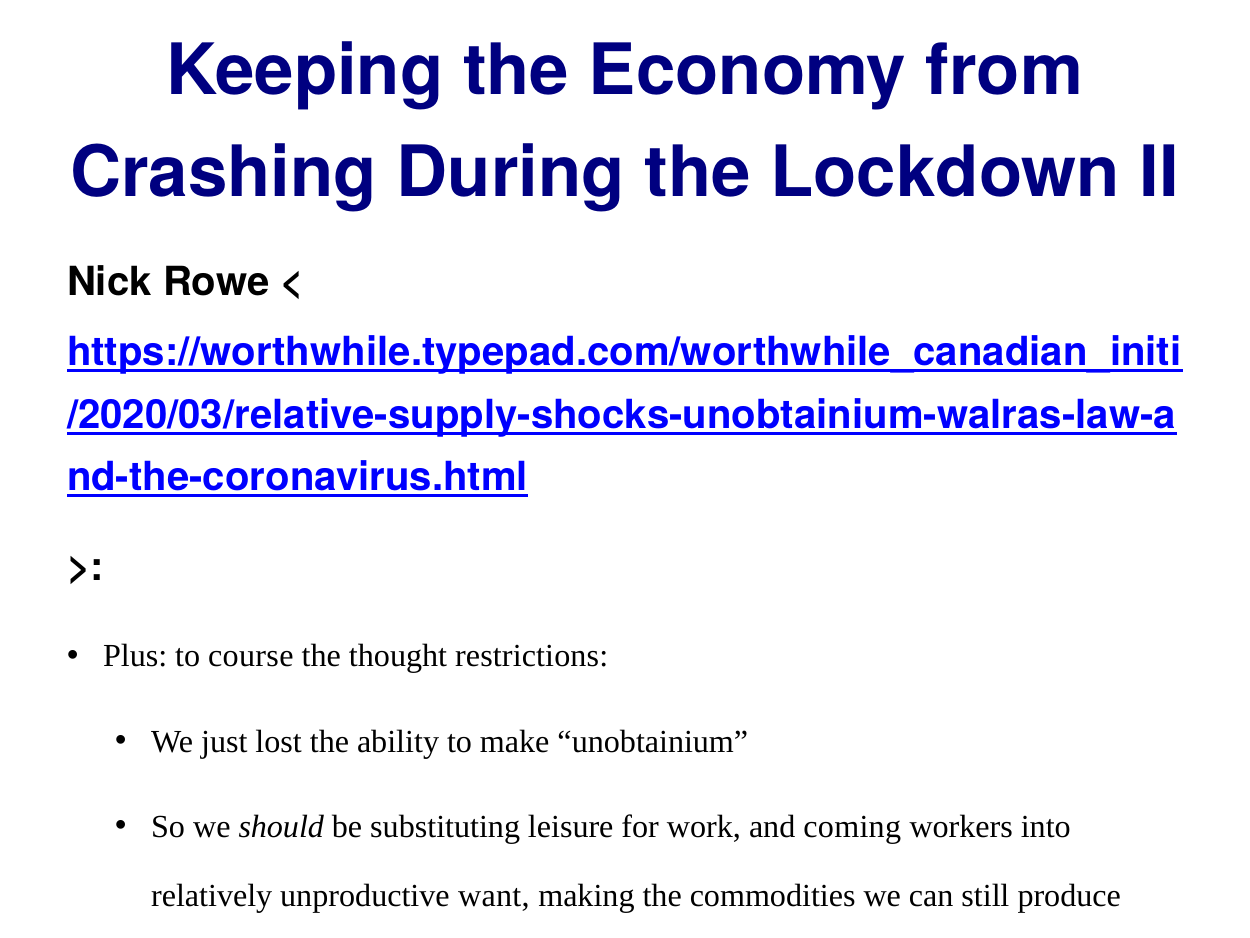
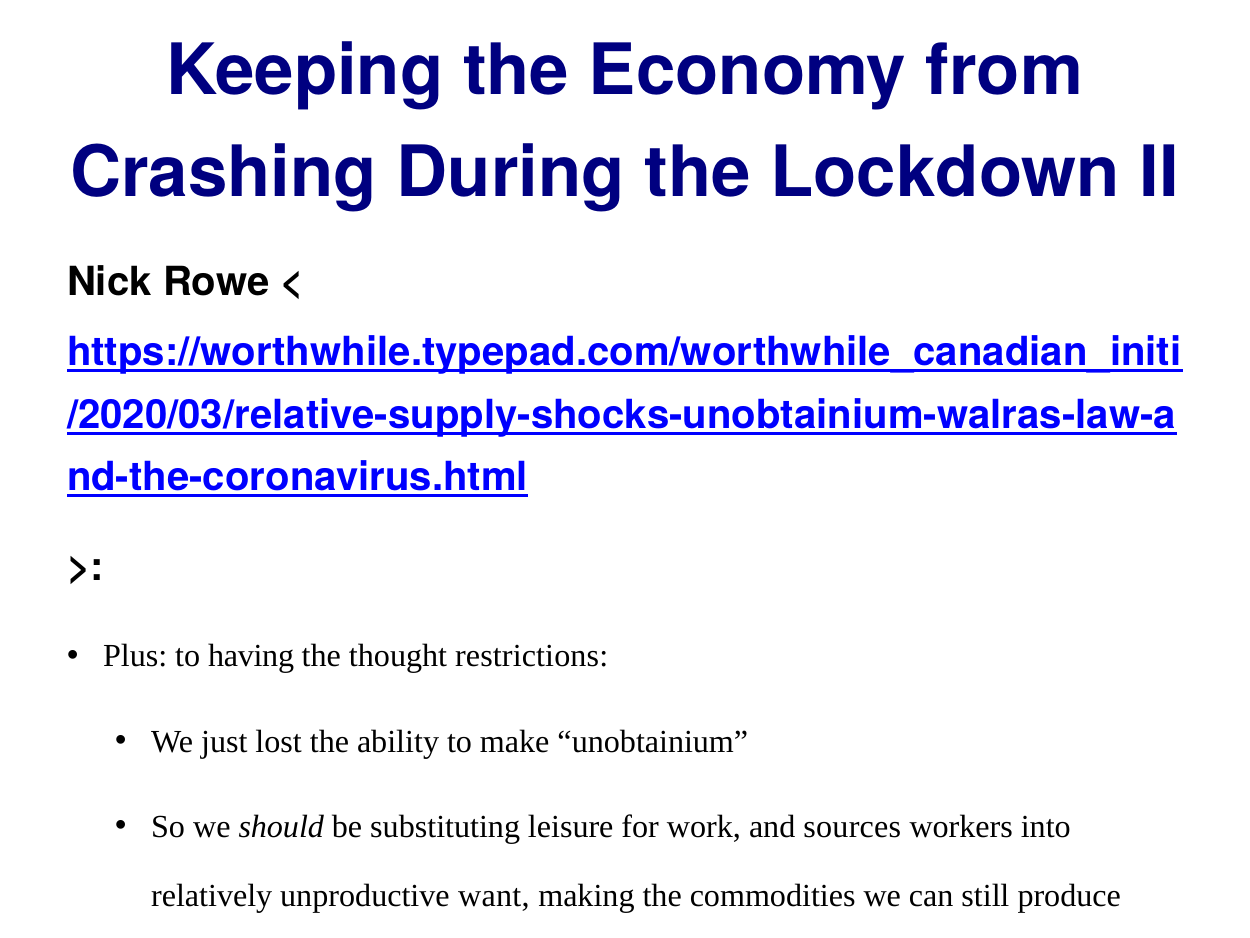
course: course -> having
coming: coming -> sources
